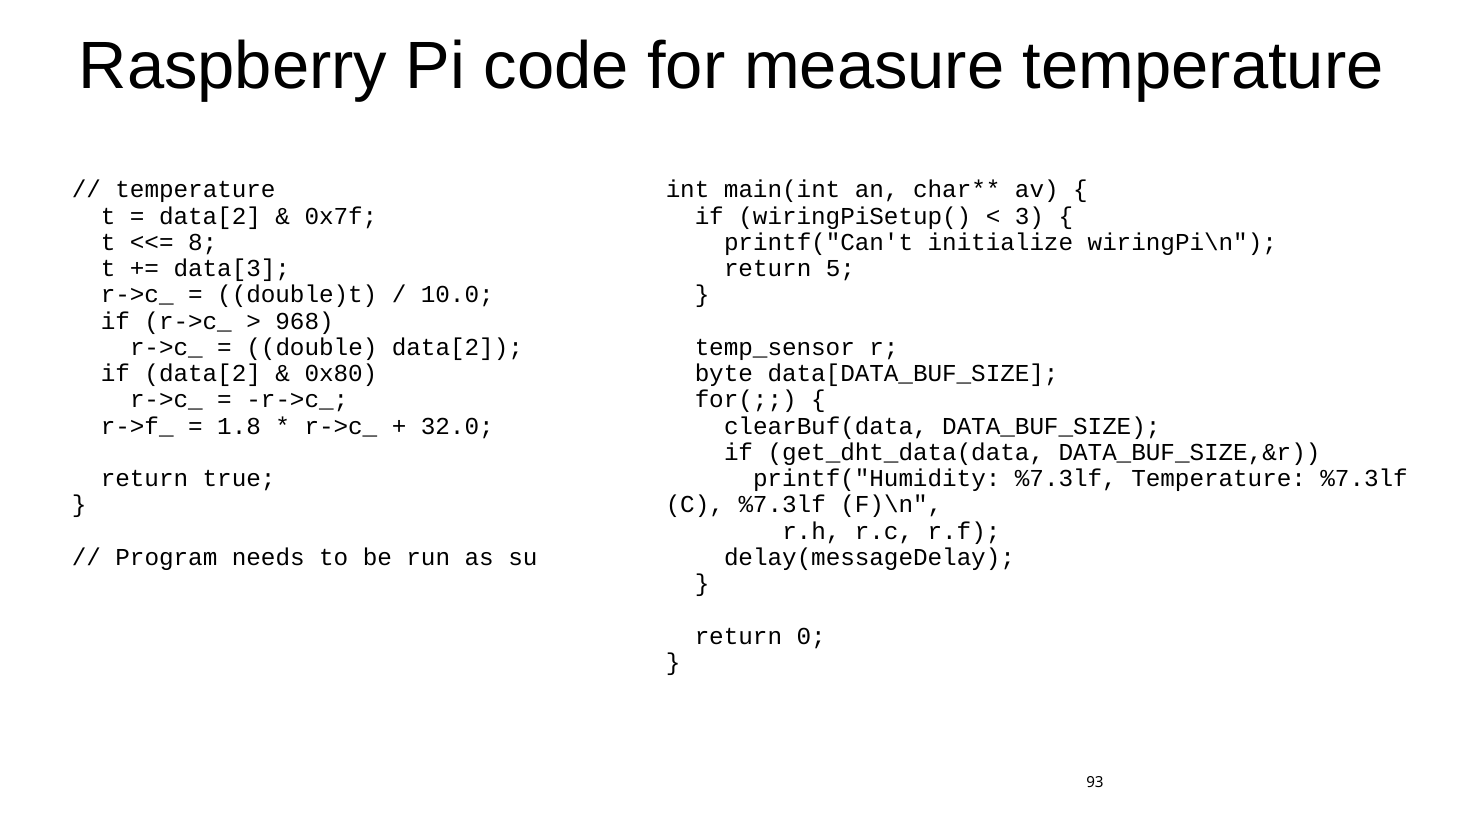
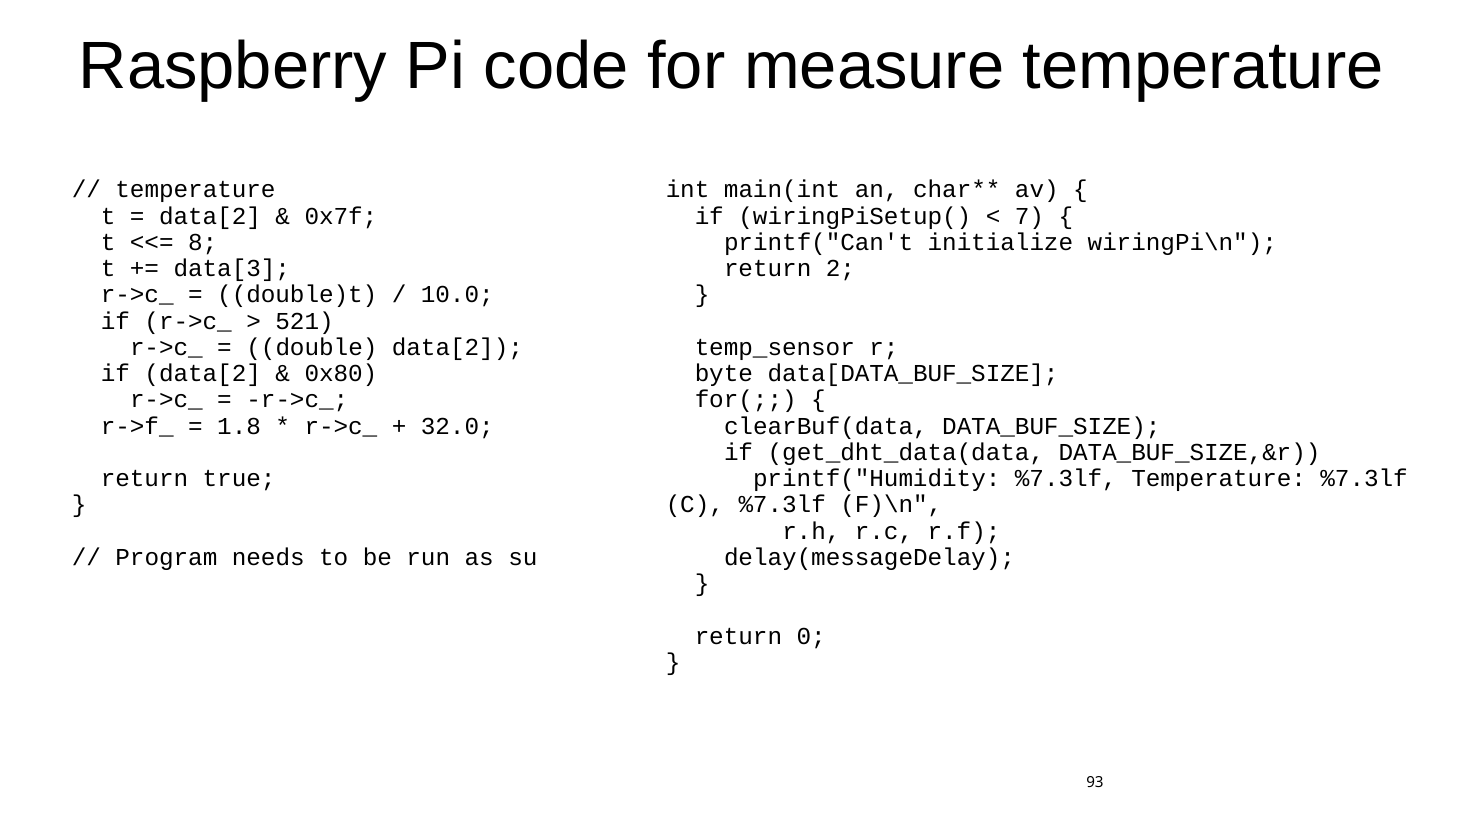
3: 3 -> 7
5: 5 -> 2
968: 968 -> 521
